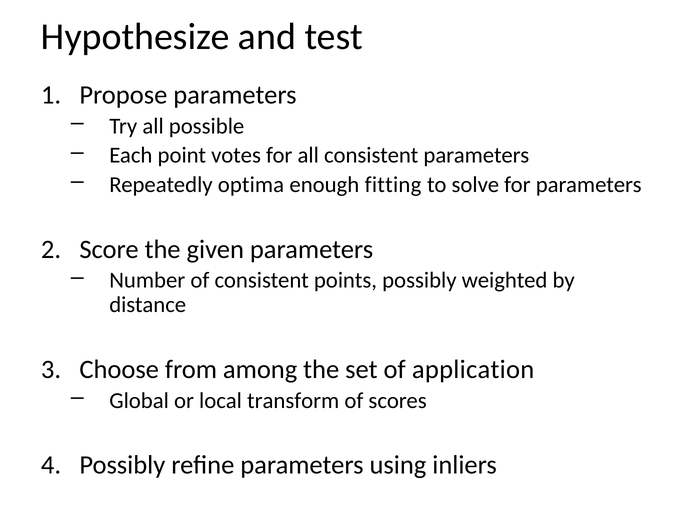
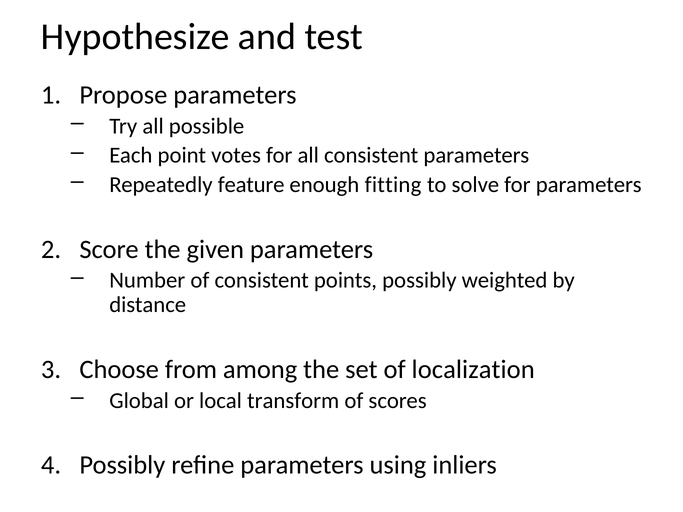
optima: optima -> feature
application: application -> localization
